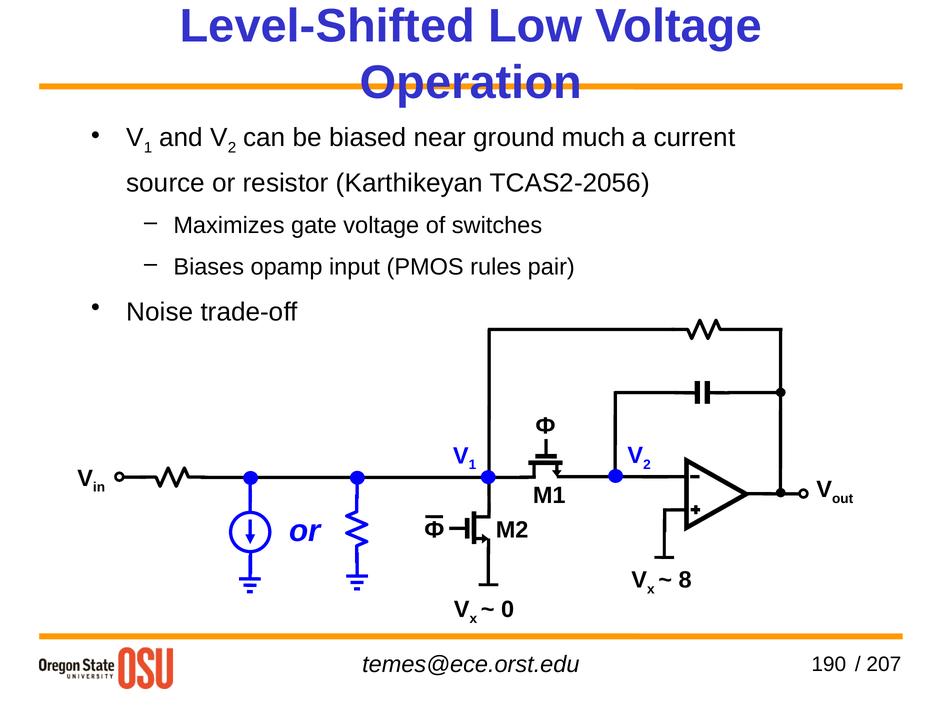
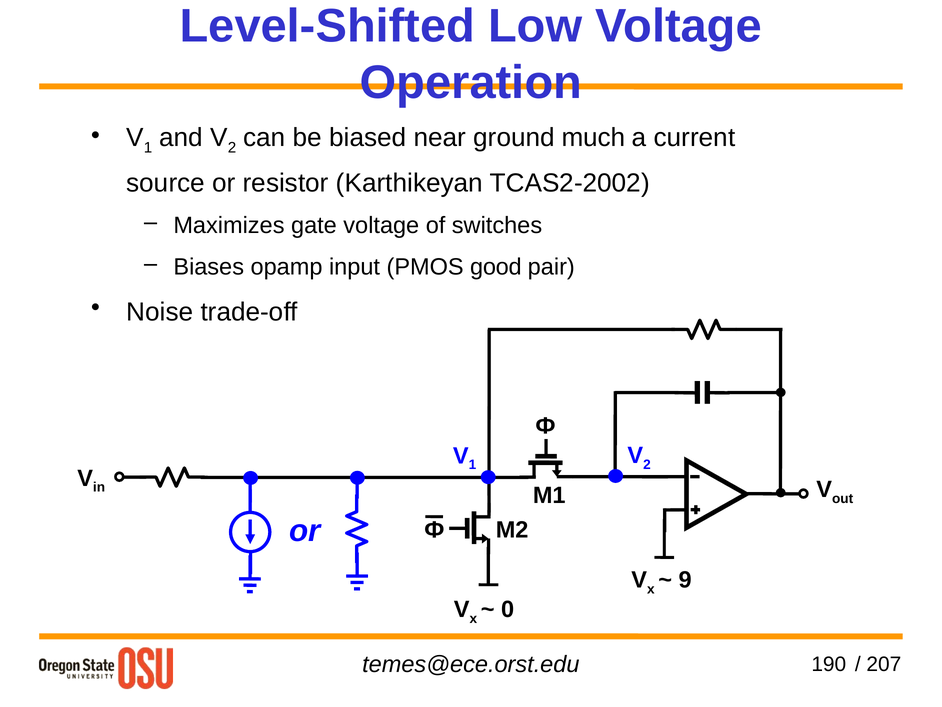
TCAS2-2056: TCAS2-2056 -> TCAS2-2002
rules: rules -> good
8: 8 -> 9
